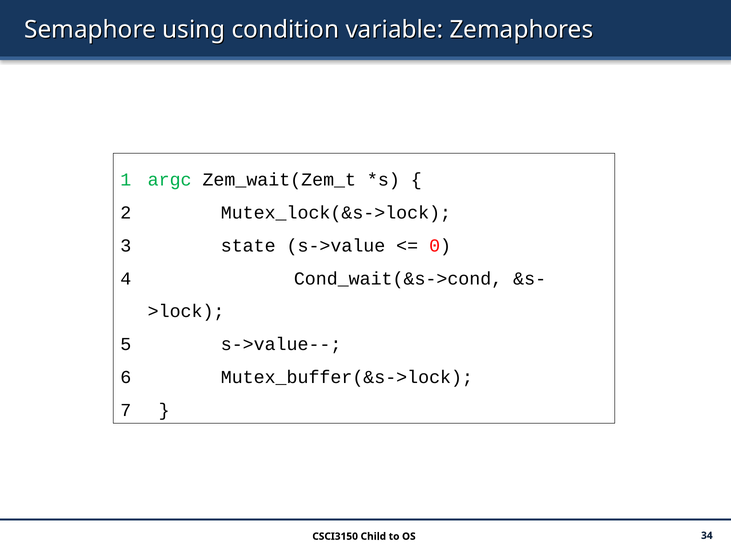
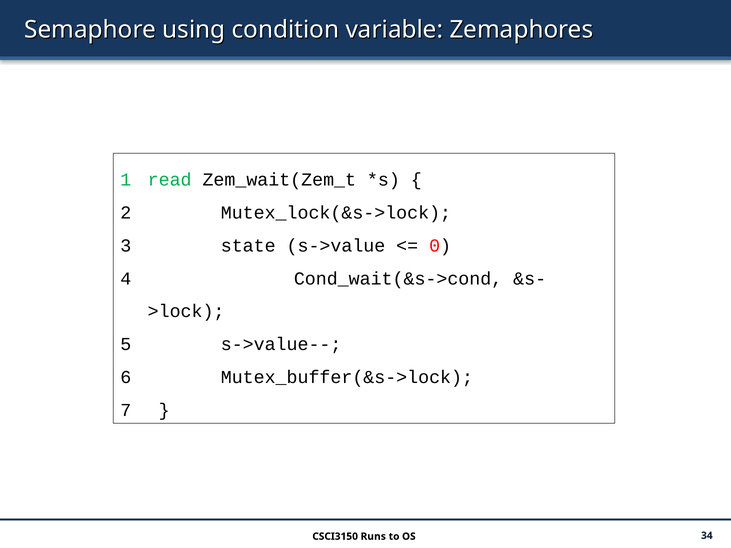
argc: argc -> read
Child: Child -> Runs
